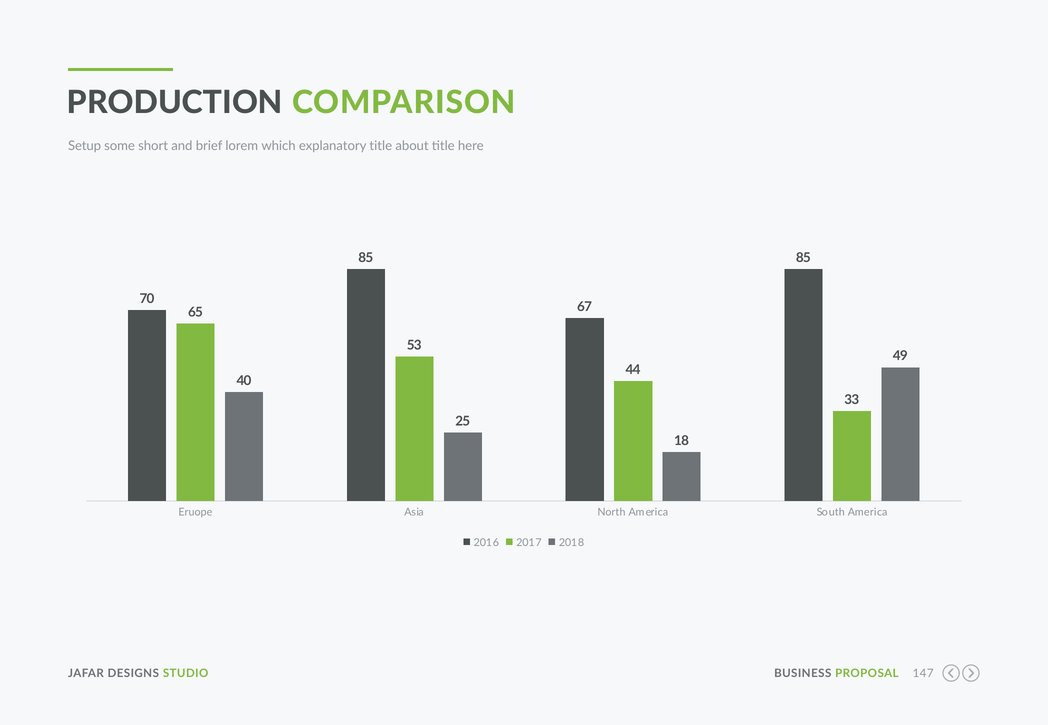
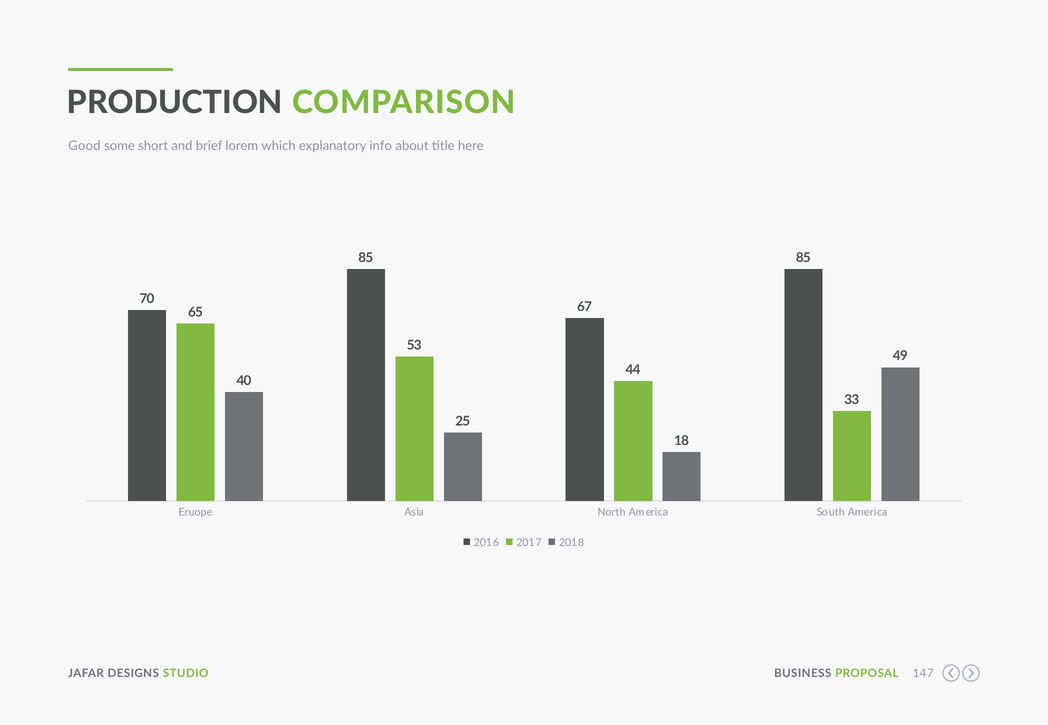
Setup: Setup -> Good
explanatory title: title -> info
